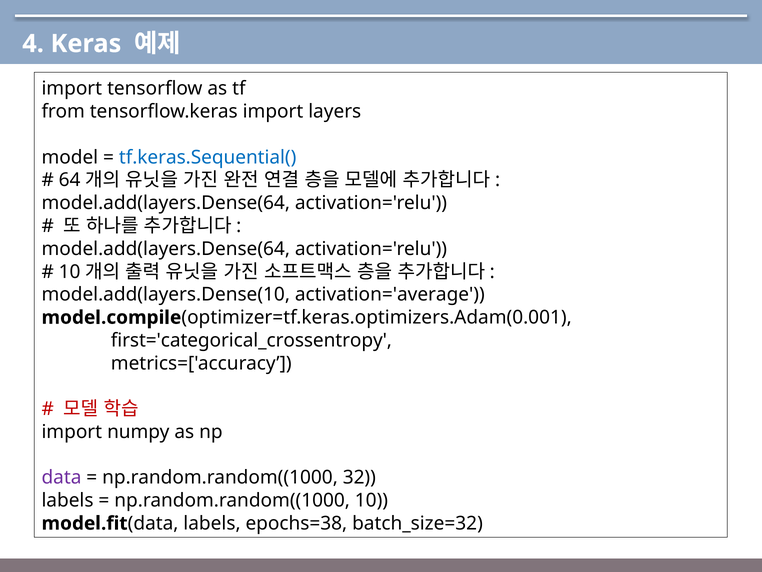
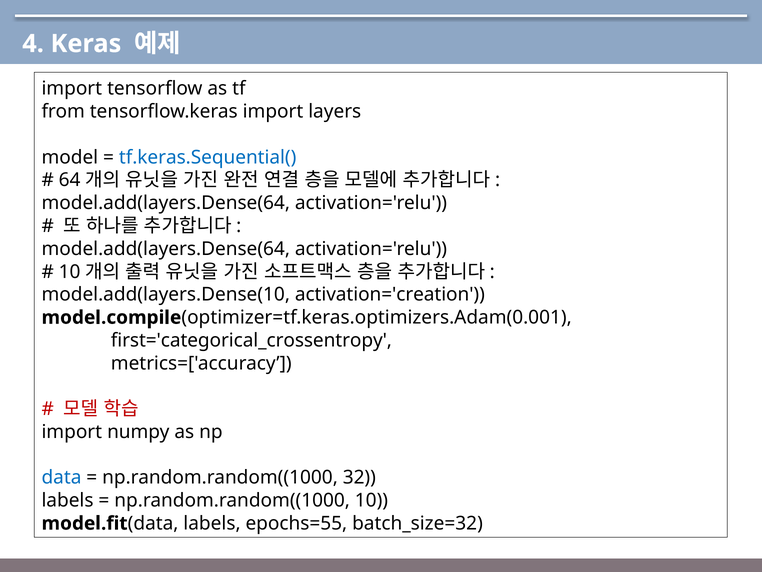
activation='average: activation='average -> activation='creation
data at (61, 477) colour: purple -> blue
epochs=38: epochs=38 -> epochs=55
